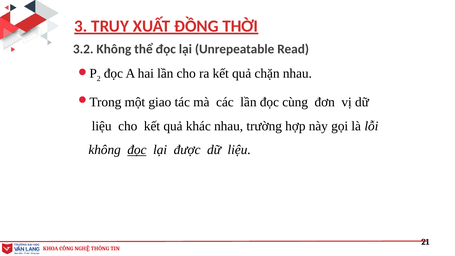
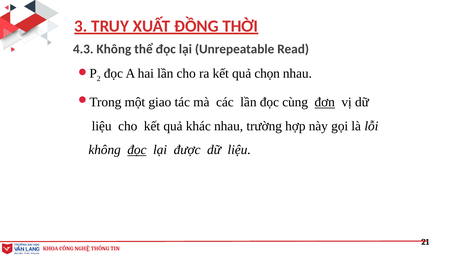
3.2: 3.2 -> 4.3
chặn: chặn -> chọn
đơn underline: none -> present
